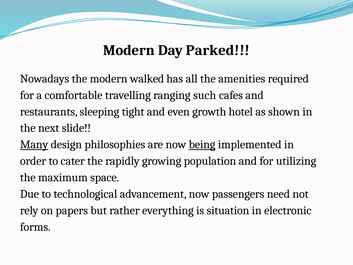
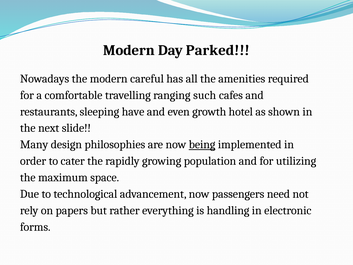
walked: walked -> careful
tight: tight -> have
Many underline: present -> none
situation: situation -> handling
